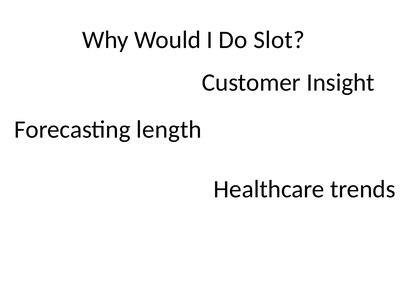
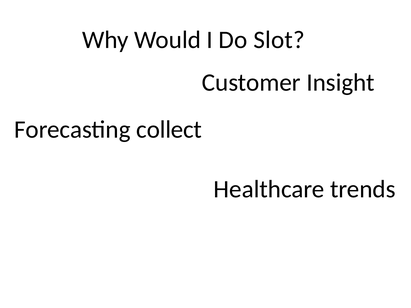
length: length -> collect
